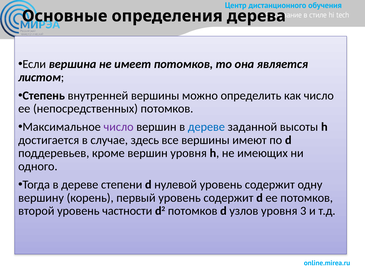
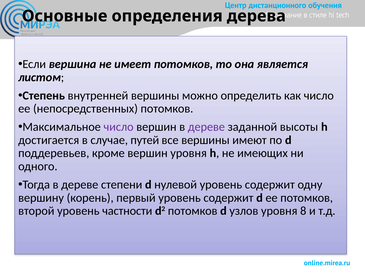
дереве at (206, 127) colour: blue -> purple
здесь: здесь -> путей
3: 3 -> 8
